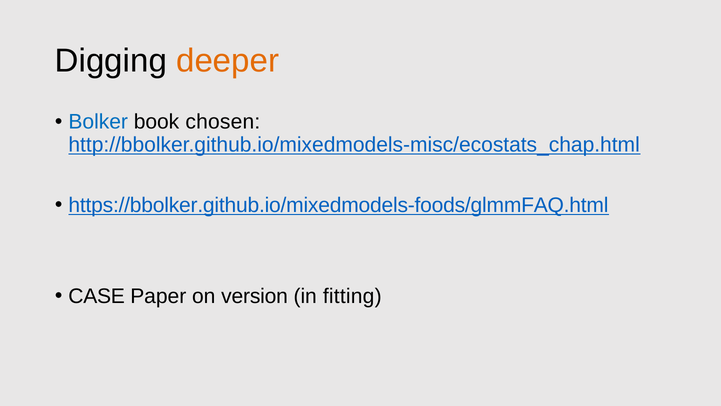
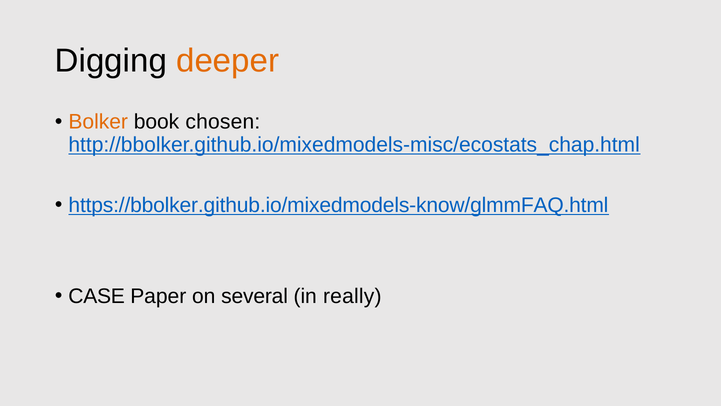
Bolker colour: blue -> orange
https://bbolker.github.io/mixedmodels-foods/glmmFAQ.html: https://bbolker.github.io/mixedmodels-foods/glmmFAQ.html -> https://bbolker.github.io/mixedmodels-know/glmmFAQ.html
version: version -> several
fitting: fitting -> really
